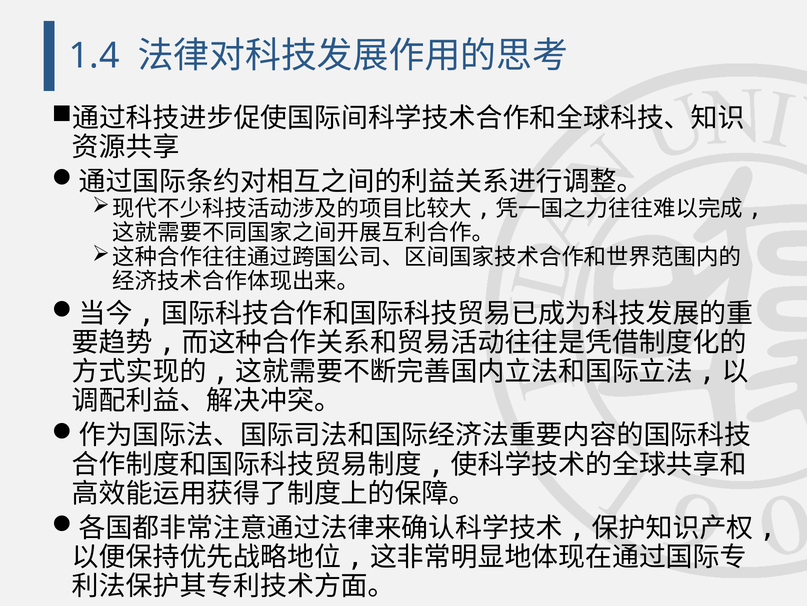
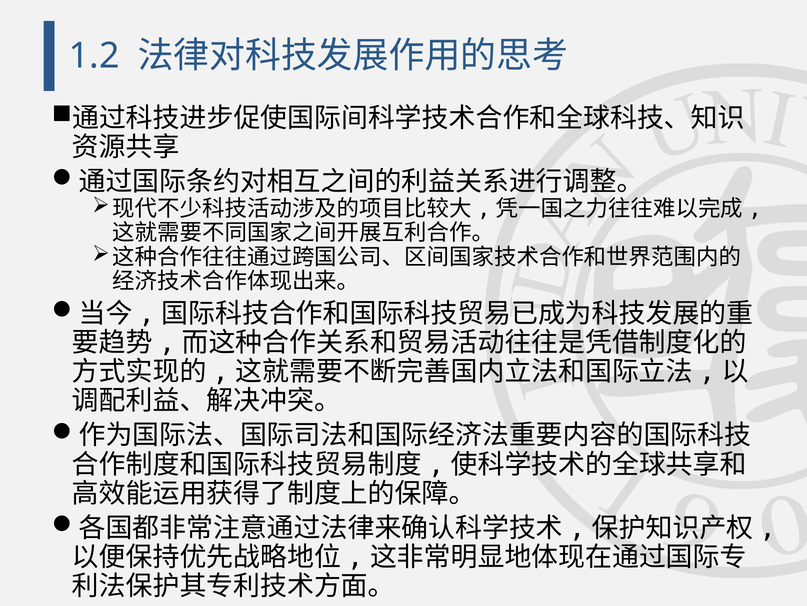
1.4: 1.4 -> 1.2
